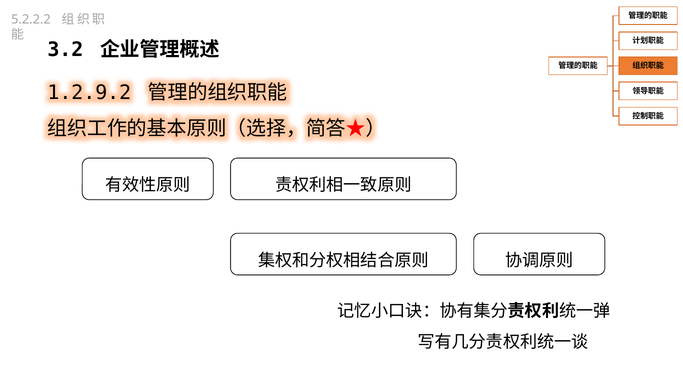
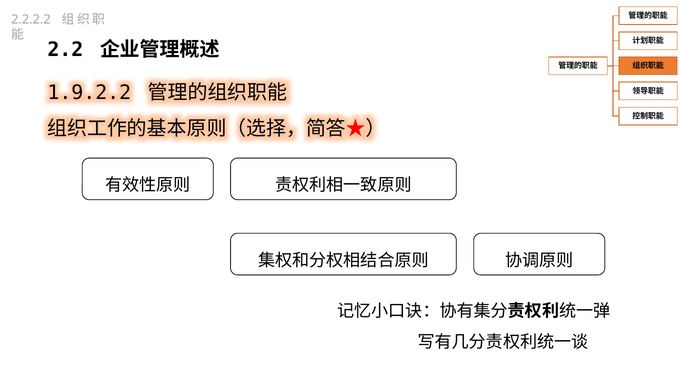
5.2.2.2: 5.2.2.2 -> 2.2.2.2
3.2: 3.2 -> 2.2
1.2.9.2: 1.2.9.2 -> 1.9.2.2
